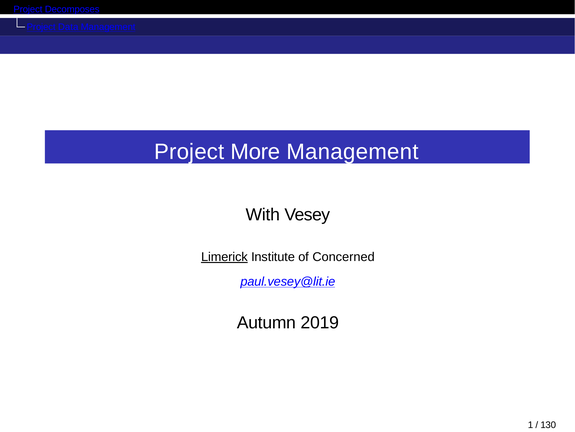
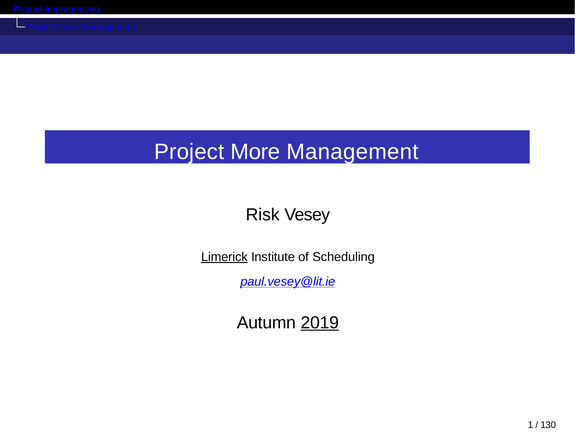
Decomposes: Decomposes -> Impregnating
With: With -> Risk
Concerned: Concerned -> Scheduling
2019 underline: none -> present
